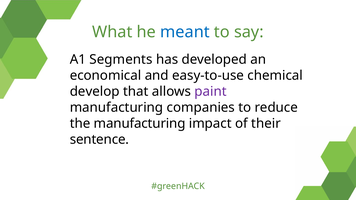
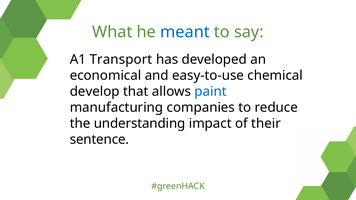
Segments: Segments -> Transport
paint colour: purple -> blue
the manufacturing: manufacturing -> understanding
